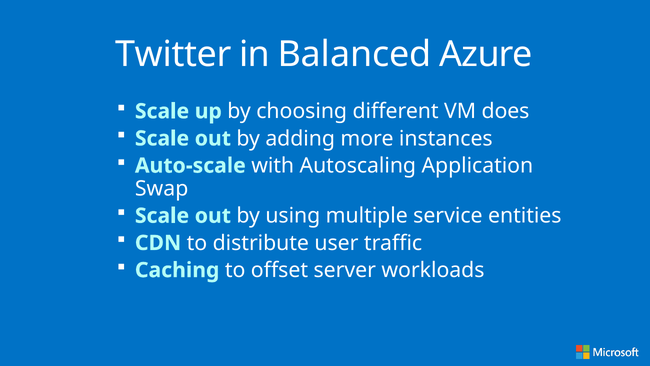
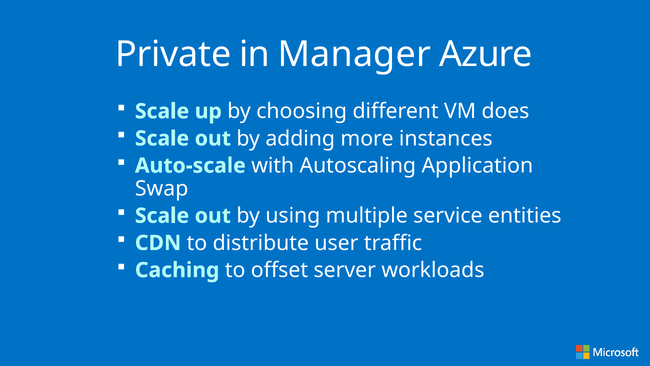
Twitter: Twitter -> Private
Balanced: Balanced -> Manager
